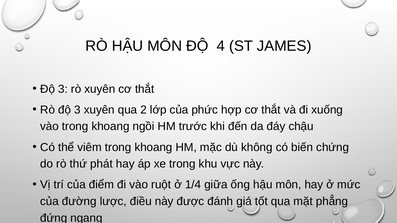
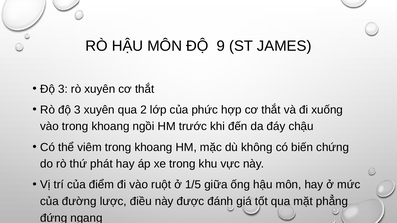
4: 4 -> 9
1/4: 1/4 -> 1/5
